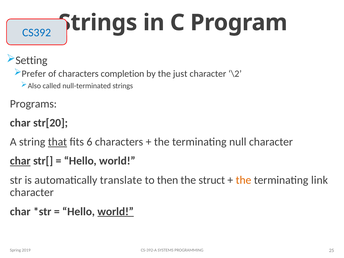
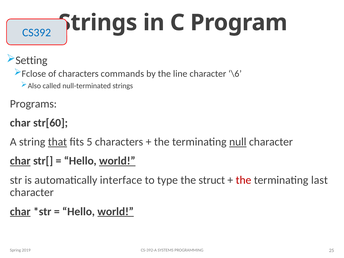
Prefer: Prefer -> Fclose
completion: completion -> commands
just: just -> line
\2: \2 -> \6
str[20: str[20 -> str[60
6: 6 -> 5
null underline: none -> present
world at (117, 161) underline: none -> present
translate: translate -> interface
then: then -> type
the at (244, 180) colour: orange -> red
link: link -> last
char at (20, 211) underline: none -> present
